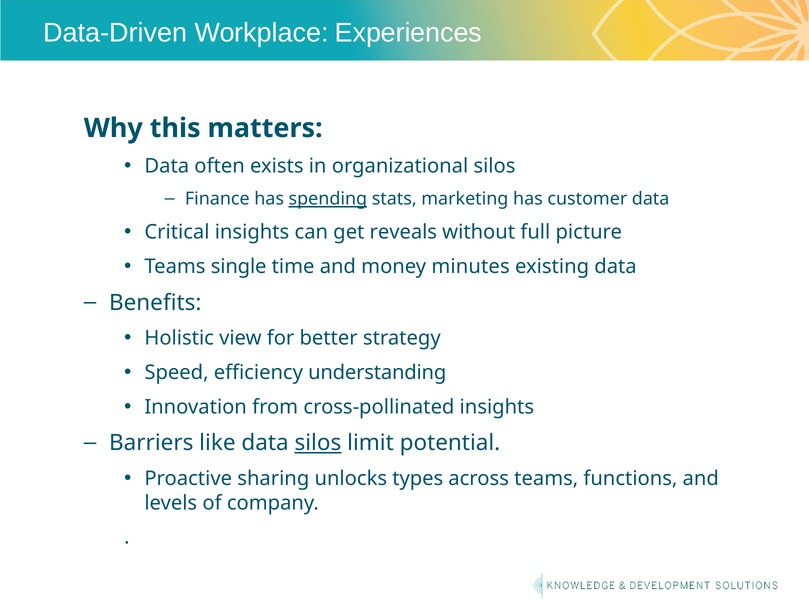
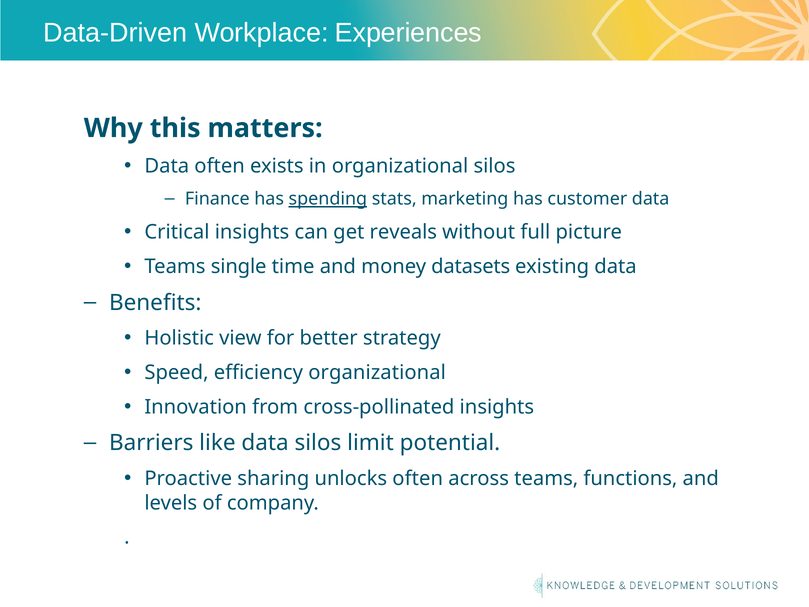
minutes: minutes -> datasets
efficiency understanding: understanding -> organizational
silos at (318, 443) underline: present -> none
unlocks types: types -> often
